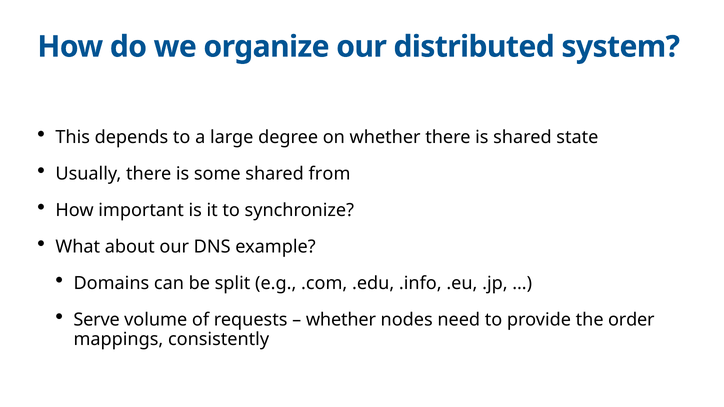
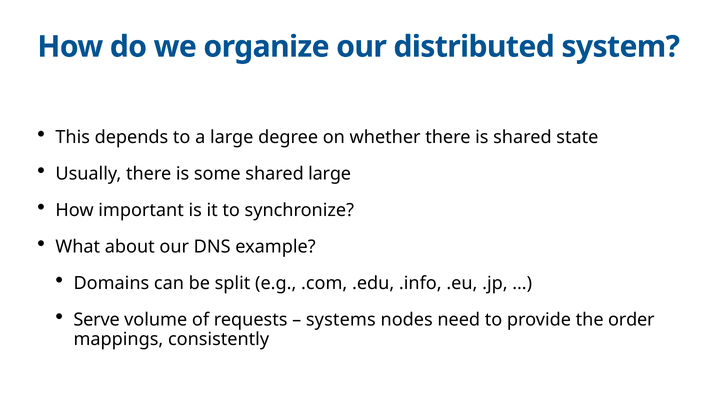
shared from: from -> large
whether at (341, 320): whether -> systems
